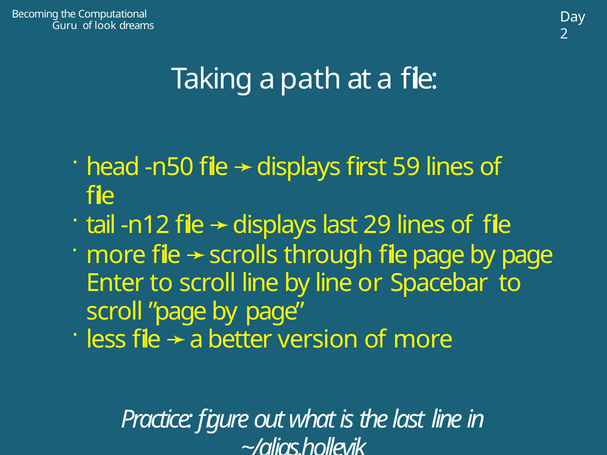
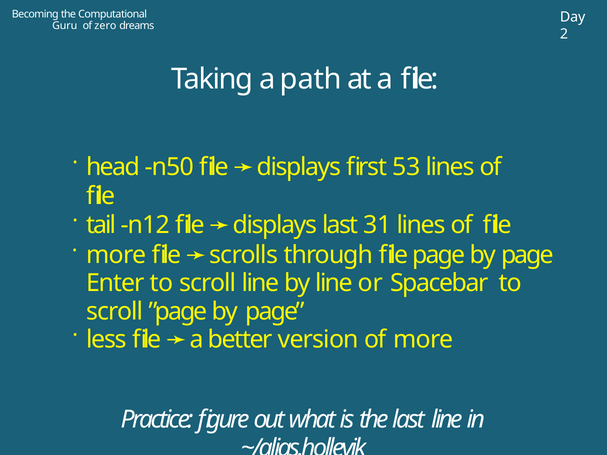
look: look -> zero
59: 59 -> 53
29: 29 -> 31
